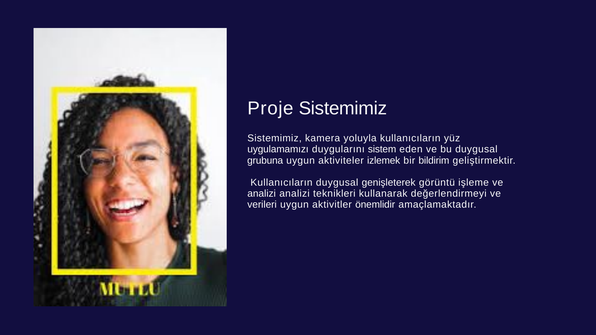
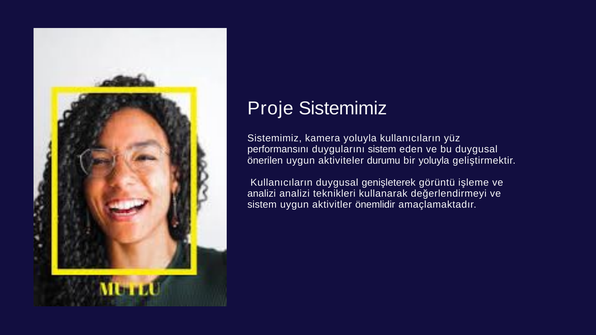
uygulamamızı: uygulamamızı -> performansını
grubuna: grubuna -> önerilen
izlemek: izlemek -> durumu
bir bildirim: bildirim -> yoluyla
verileri at (262, 205): verileri -> sistem
